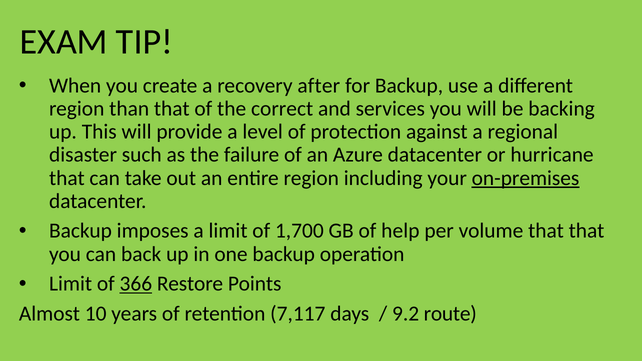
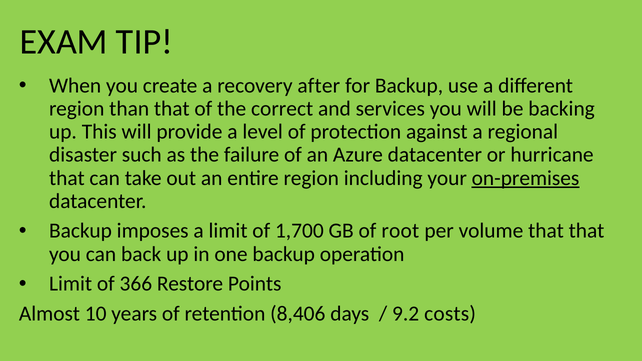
help: help -> root
366 underline: present -> none
7,117: 7,117 -> 8,406
route: route -> costs
